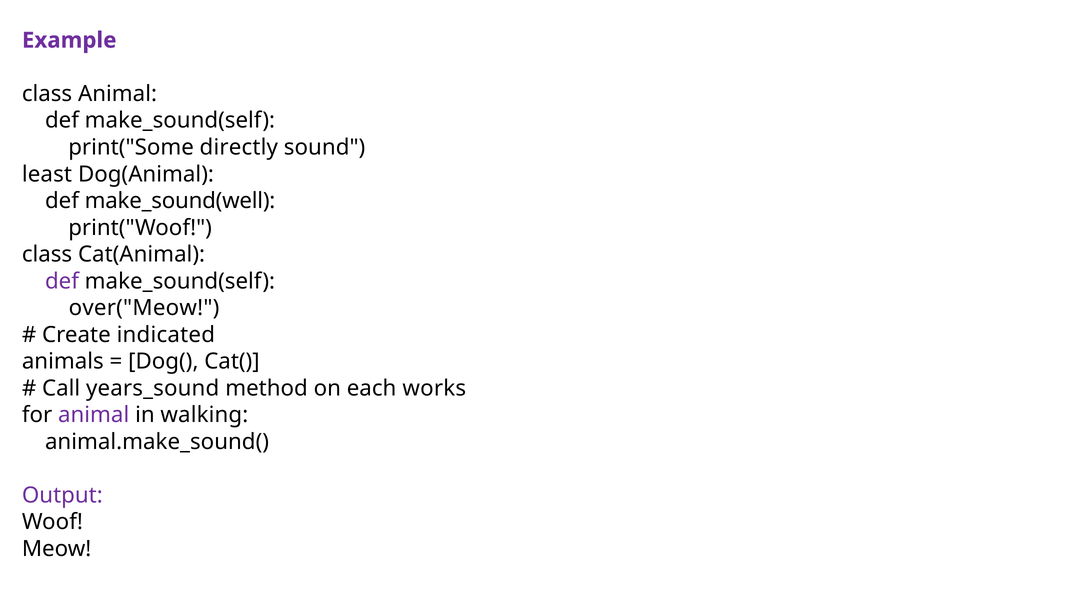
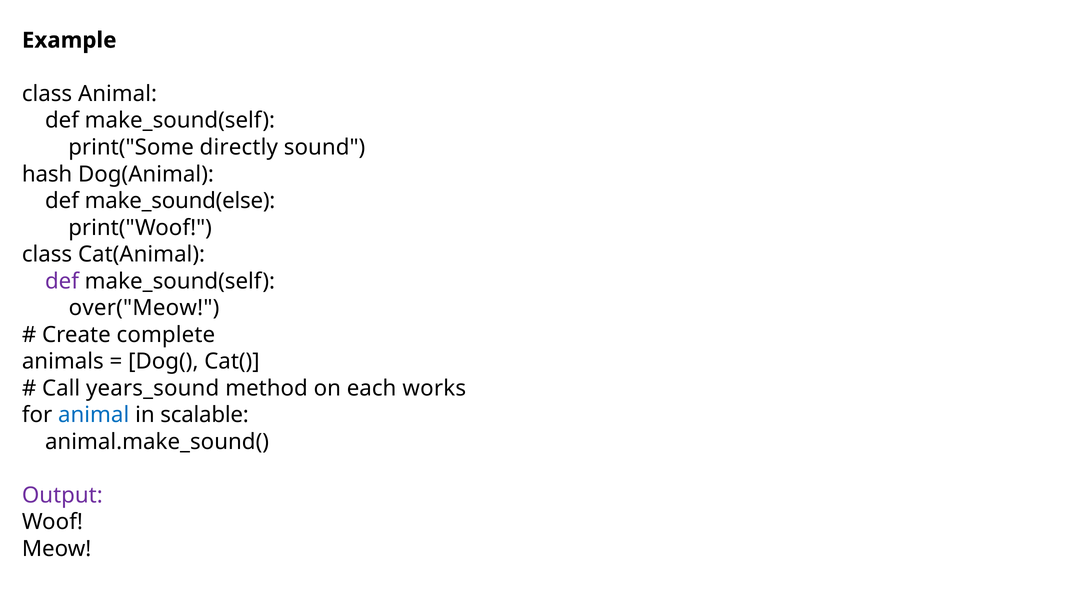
Example colour: purple -> black
least: least -> hash
make_sound(well: make_sound(well -> make_sound(else
indicated: indicated -> complete
animal at (94, 415) colour: purple -> blue
walking: walking -> scalable
